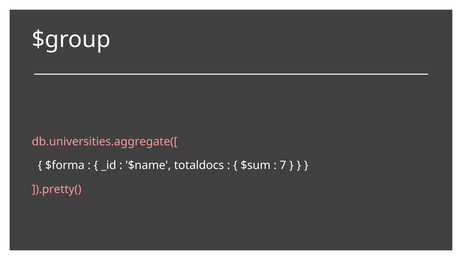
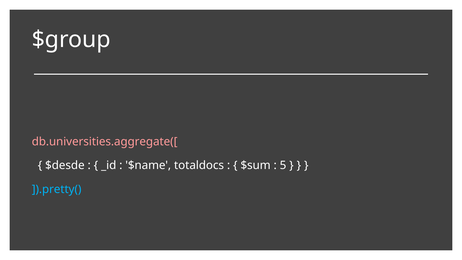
$forma: $forma -> $desde
7: 7 -> 5
]).pretty( colour: pink -> light blue
